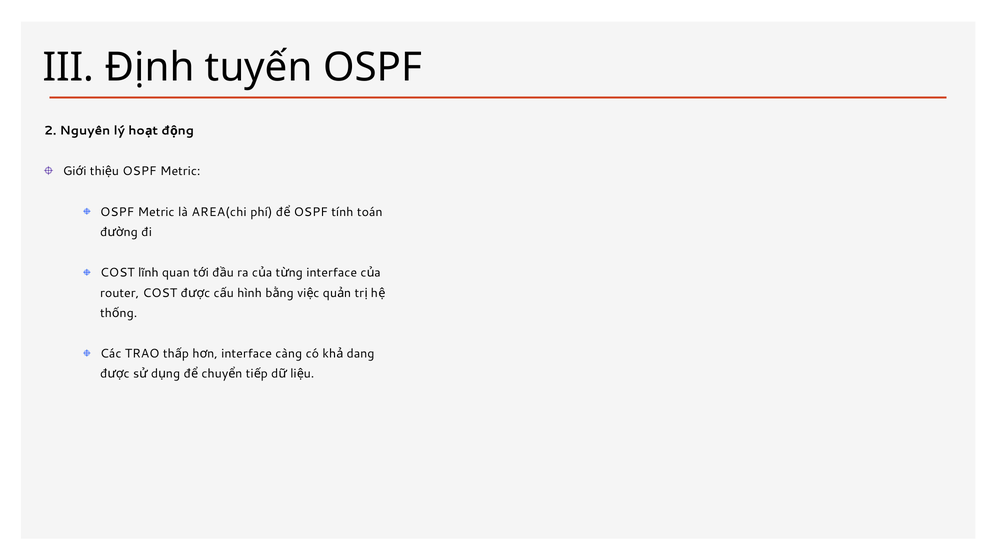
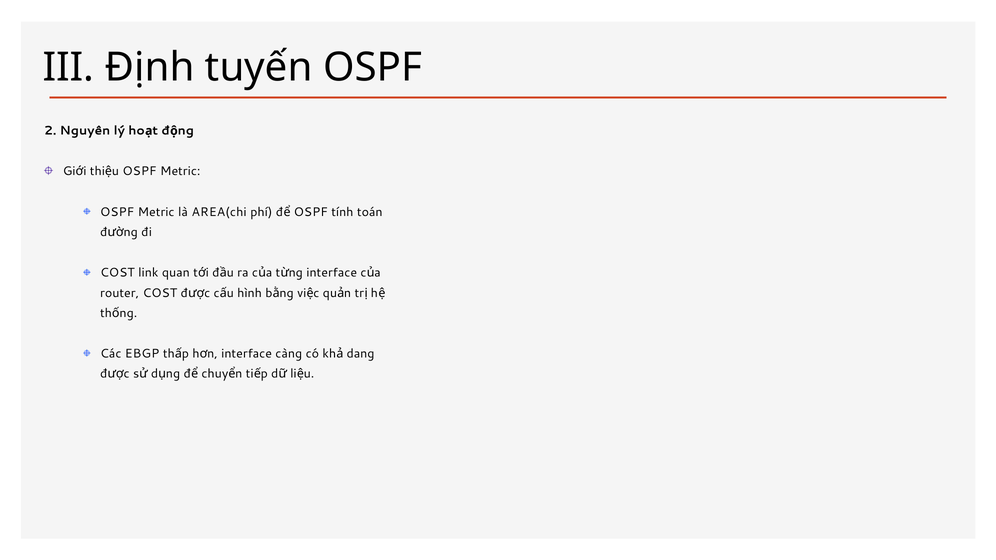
lĩnh: lĩnh -> link
TRAO: TRAO -> EBGP
